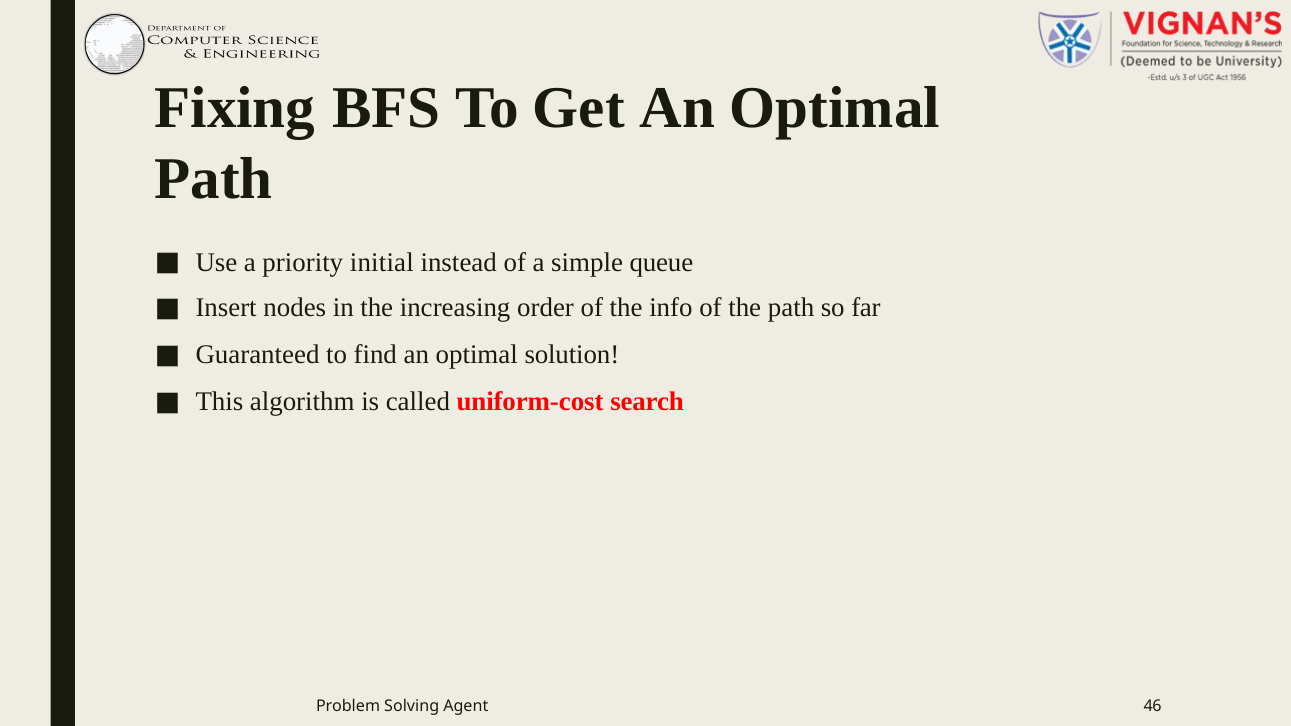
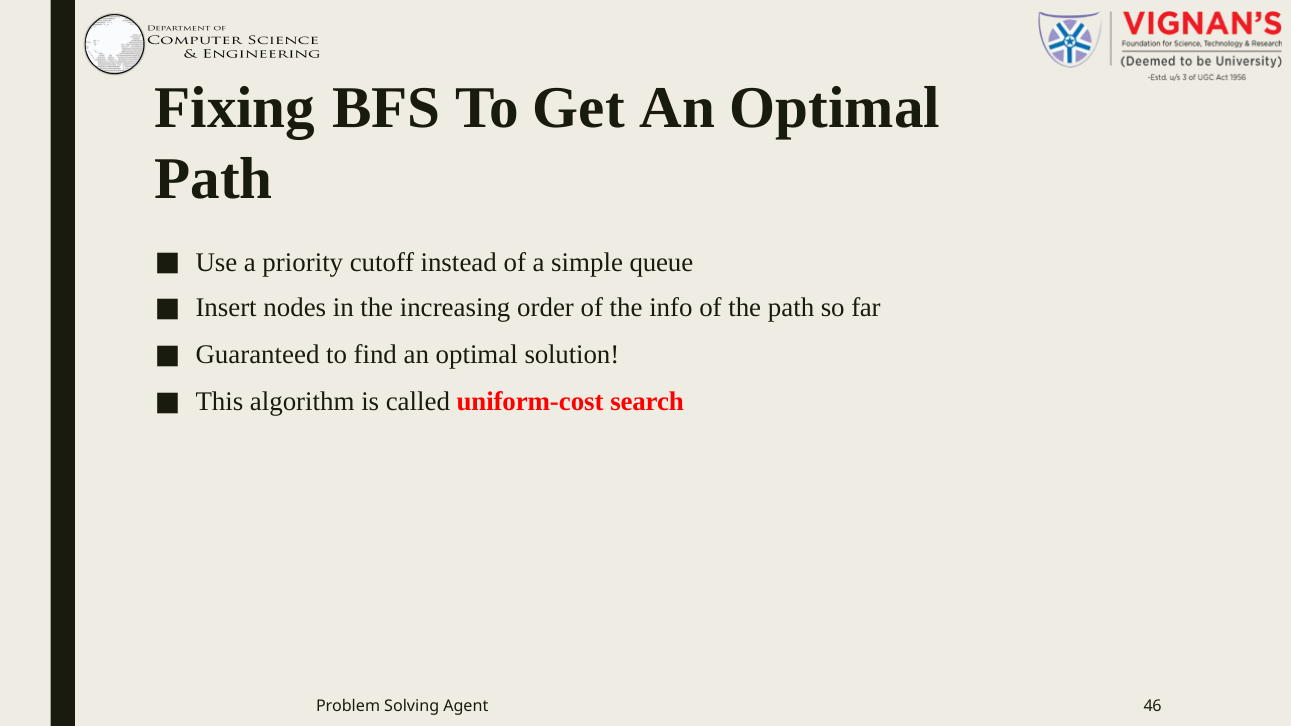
initial: initial -> cutoff
